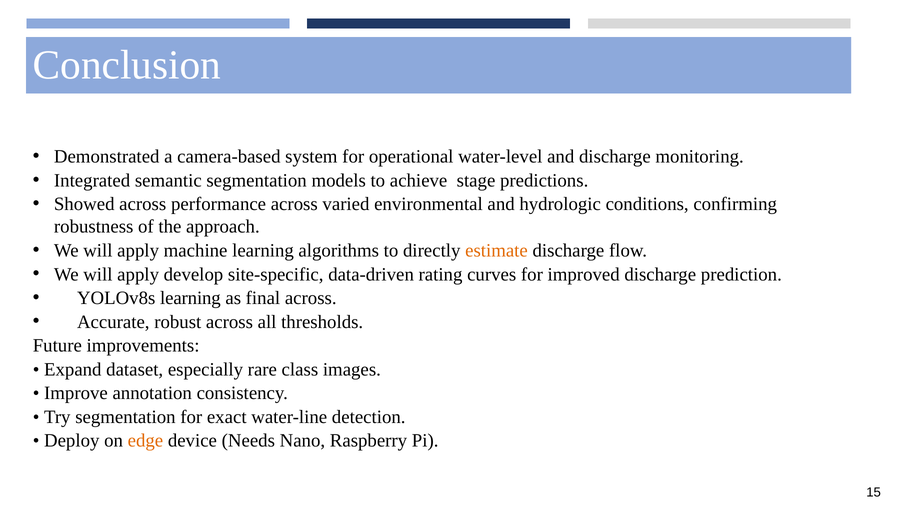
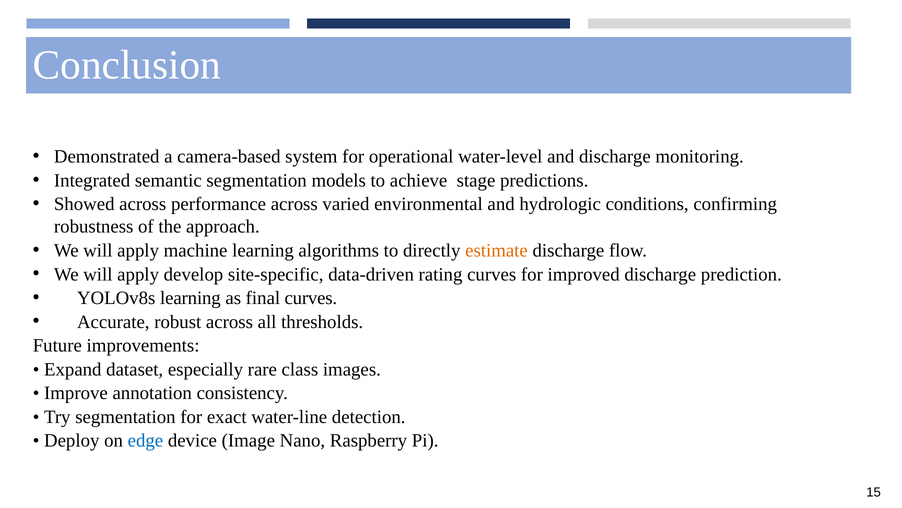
final across: across -> curves
edge colour: orange -> blue
Needs: Needs -> Image
